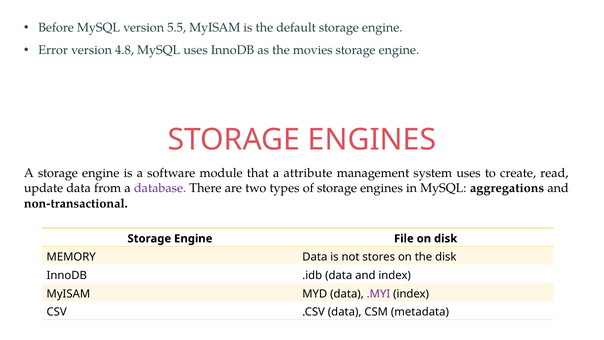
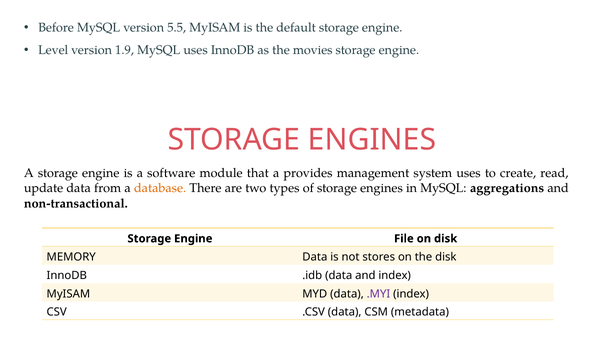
Error: Error -> Level
4.8: 4.8 -> 1.9
attribute: attribute -> provides
database colour: purple -> orange
